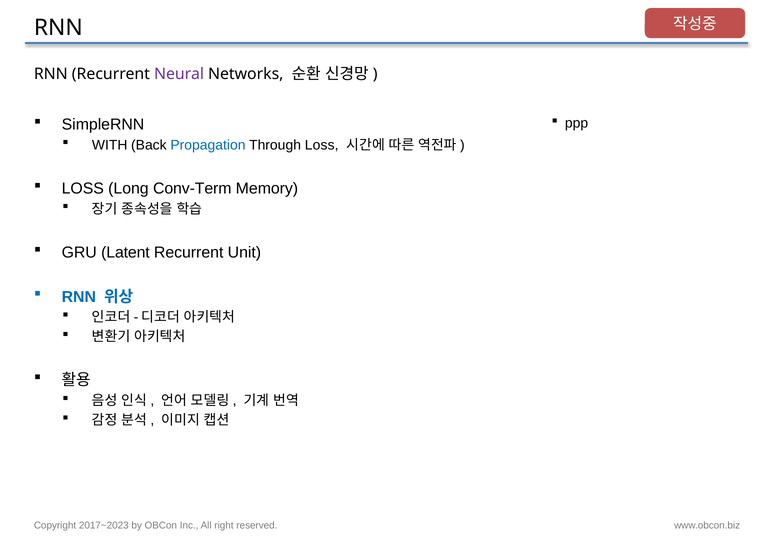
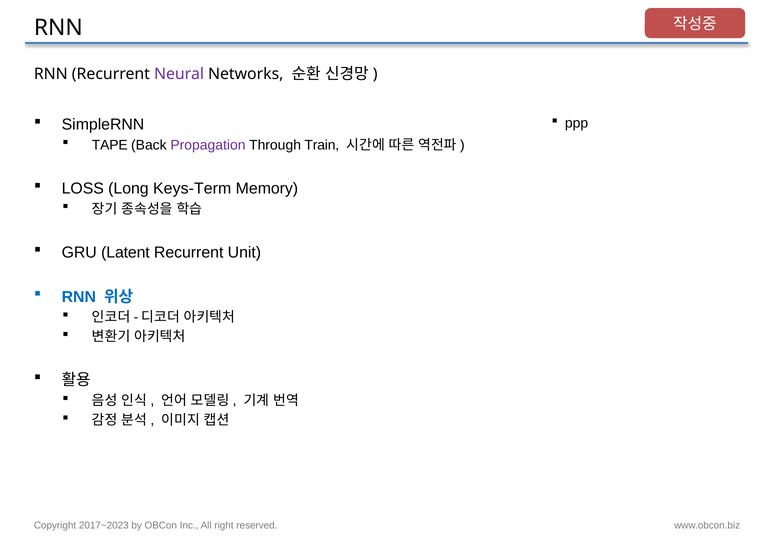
WITH: WITH -> TAPE
Propagation colour: blue -> purple
Through Loss: Loss -> Train
Conv-Term: Conv-Term -> Keys-Term
